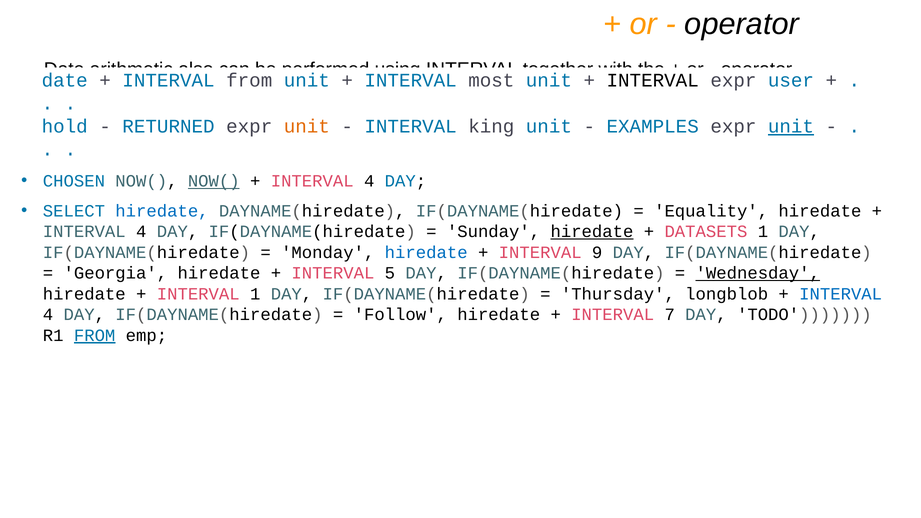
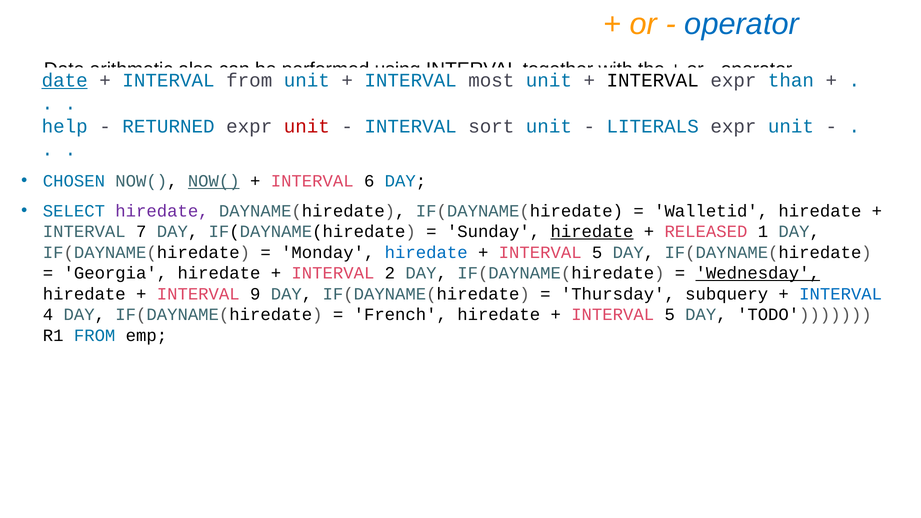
operator at (742, 24) colour: black -> blue
date at (65, 80) underline: none -> present
user: user -> than
hold: hold -> help
unit at (307, 126) colour: orange -> red
king: king -> sort
EXAMPLES: EXAMPLES -> LITERALS
unit at (791, 126) underline: present -> none
4 at (369, 181): 4 -> 6
hiredate at (162, 211) colour: blue -> purple
Equality: Equality -> Walletid
4 at (141, 232): 4 -> 7
DATASETS: DATASETS -> RELEASED
9 at (597, 252): 9 -> 5
5: 5 -> 2
INTERVAL 1: 1 -> 9
longblob: longblob -> subquery
Follow: Follow -> French
7 at (670, 315): 7 -> 5
FROM at (95, 335) underline: present -> none
